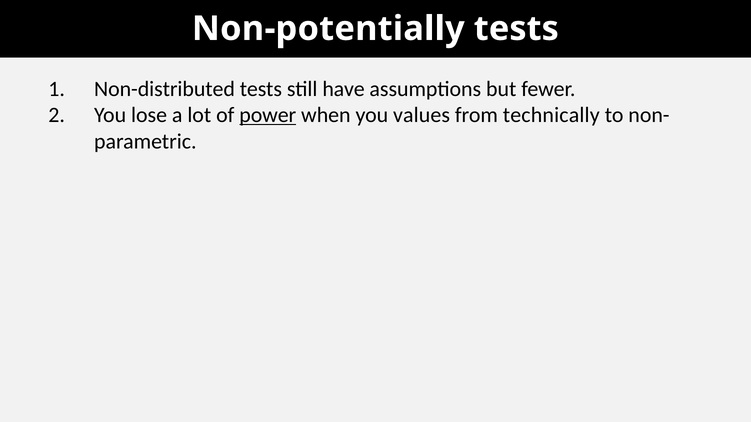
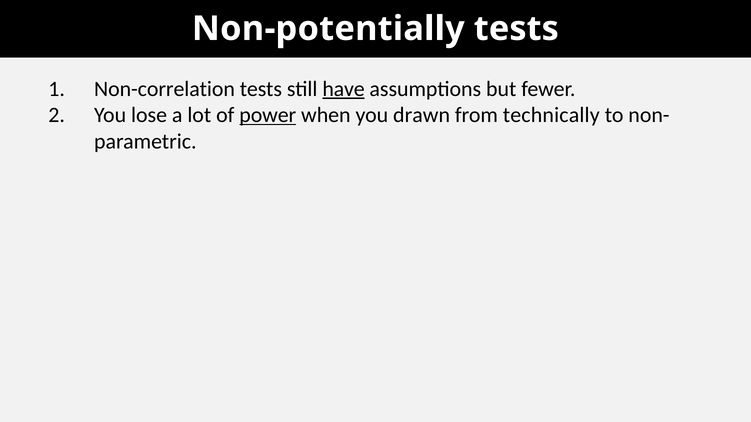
Non-distributed: Non-distributed -> Non-correlation
have underline: none -> present
values: values -> drawn
